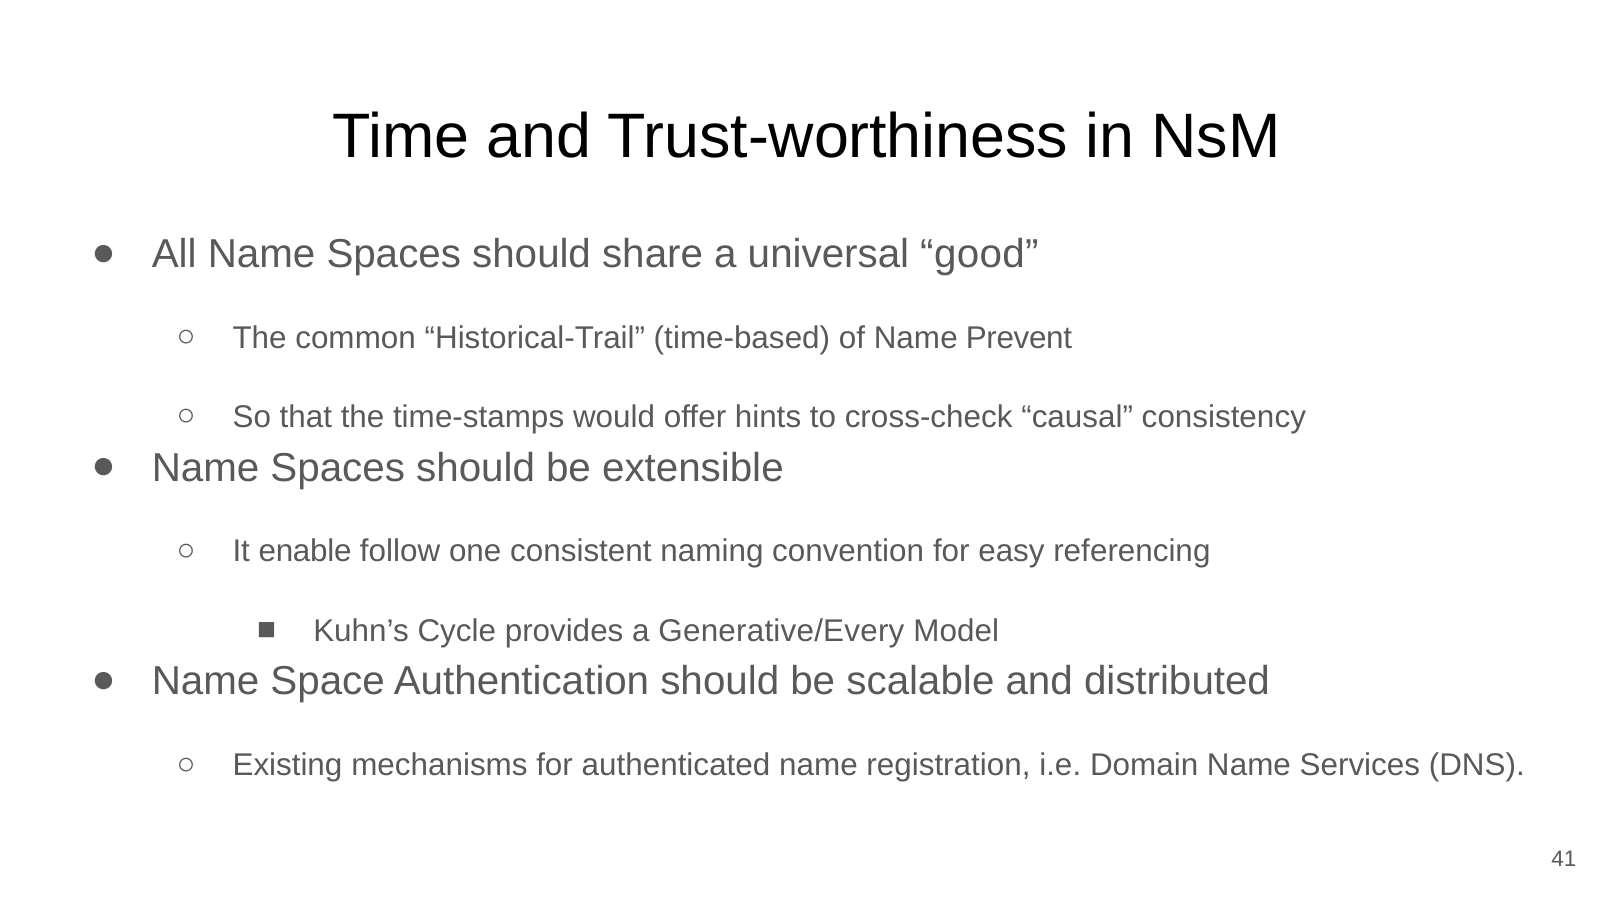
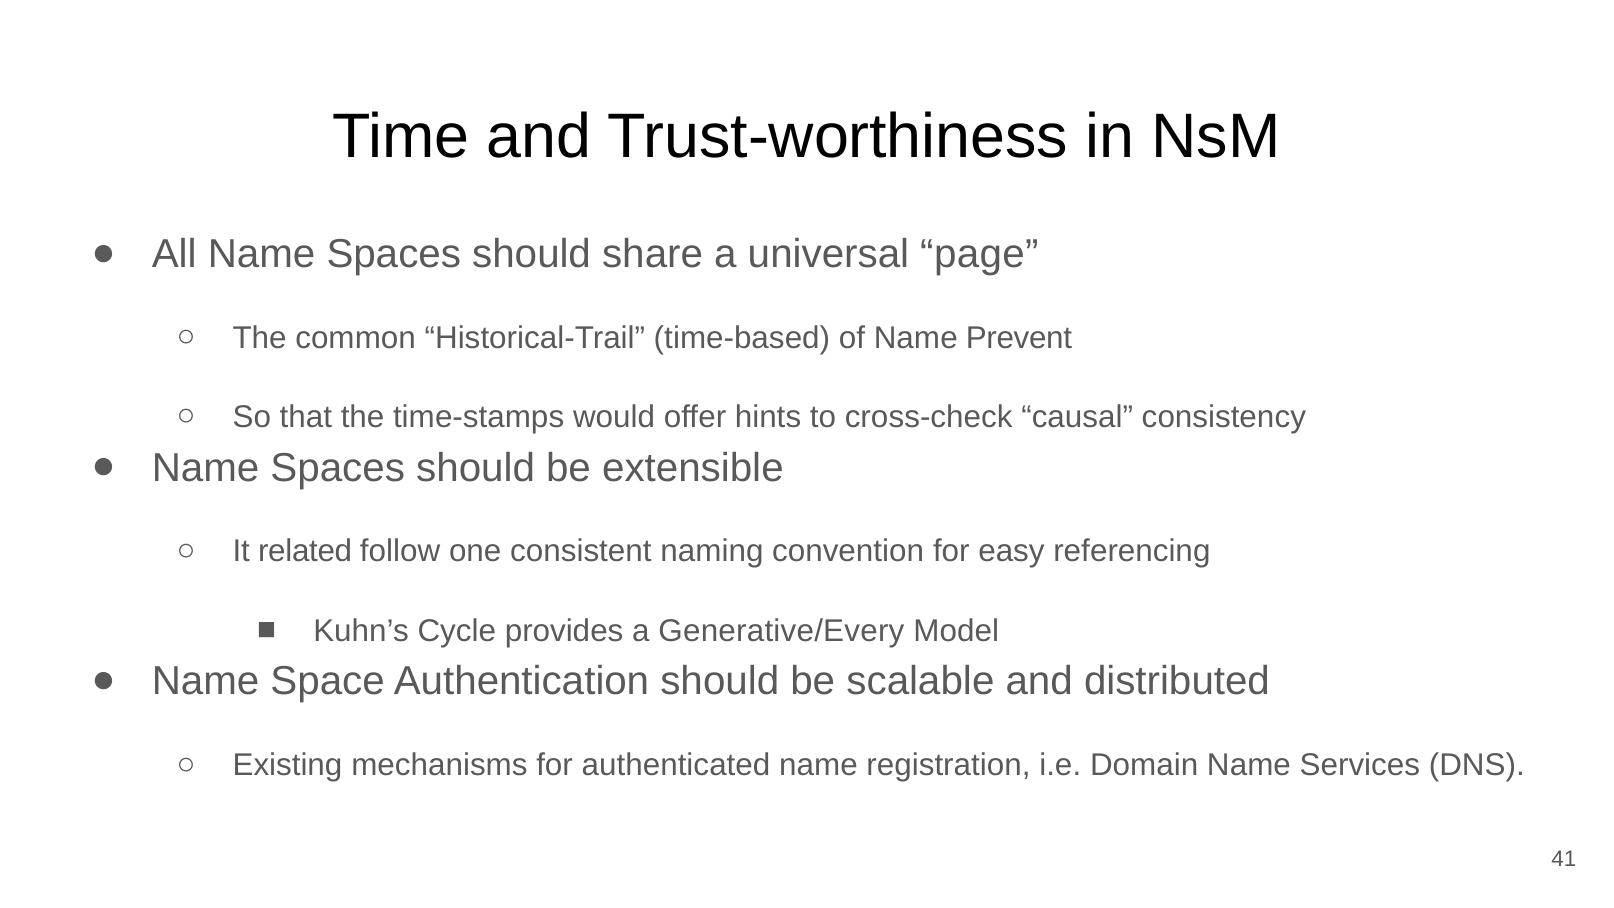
good: good -> page
enable: enable -> related
